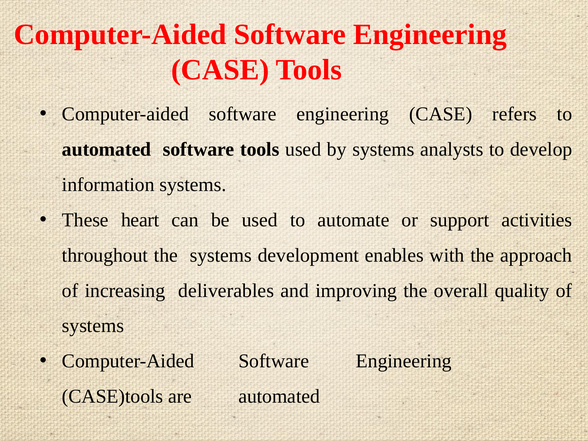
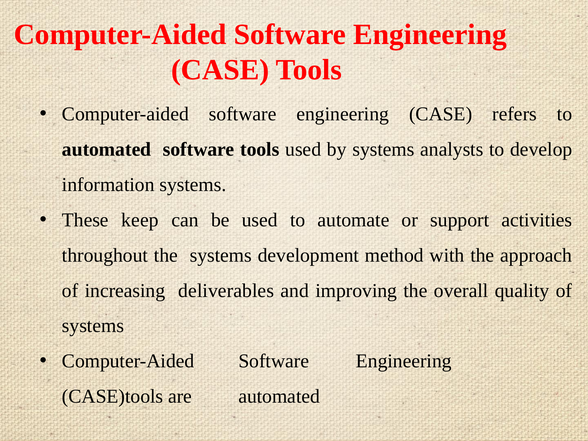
heart: heart -> keep
enables: enables -> method
